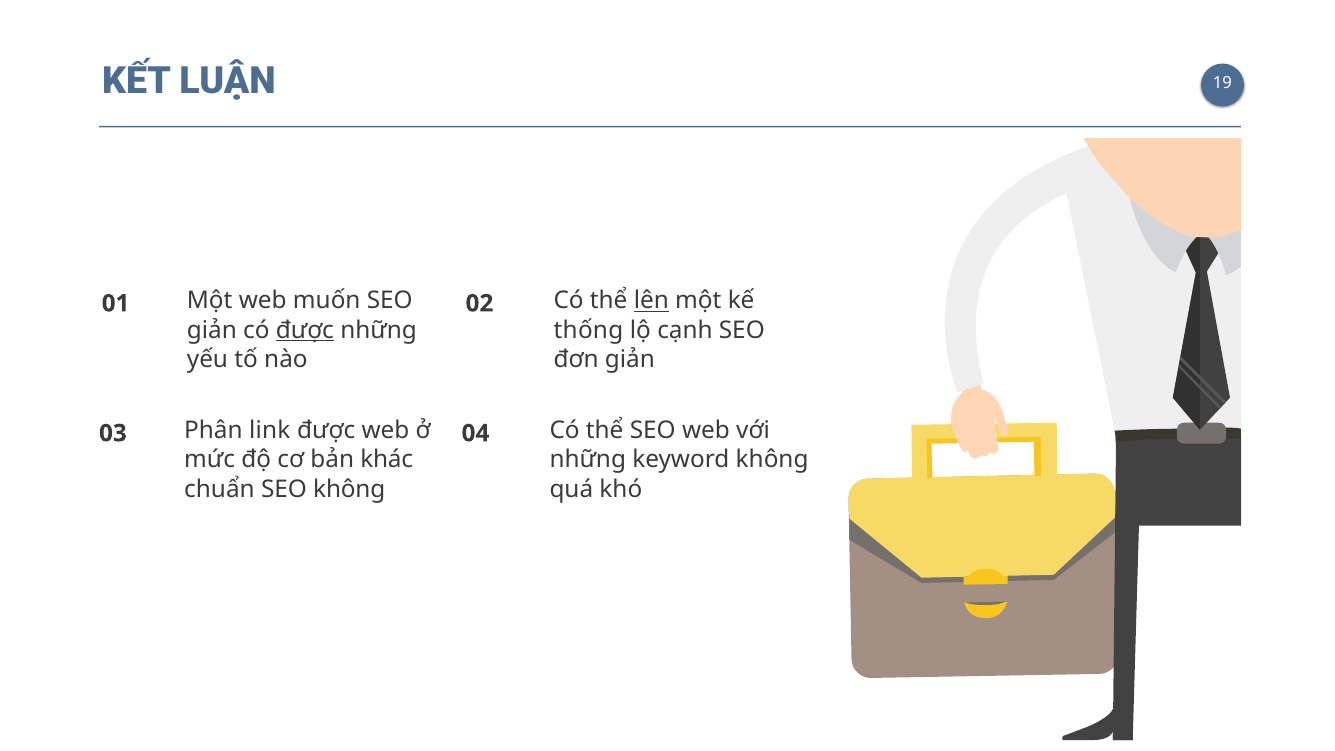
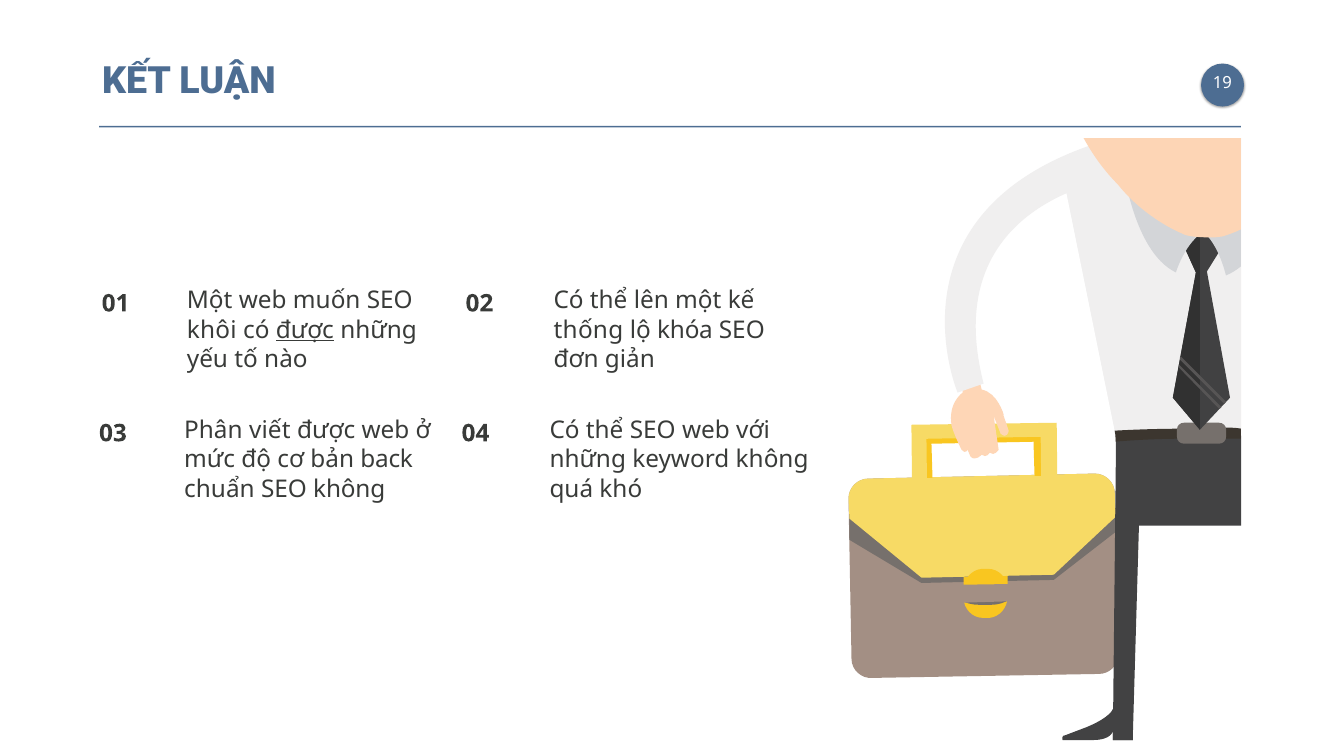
lên underline: present -> none
giản at (212, 330): giản -> khôi
cạnh: cạnh -> khóa
link: link -> viết
khác: khác -> back
